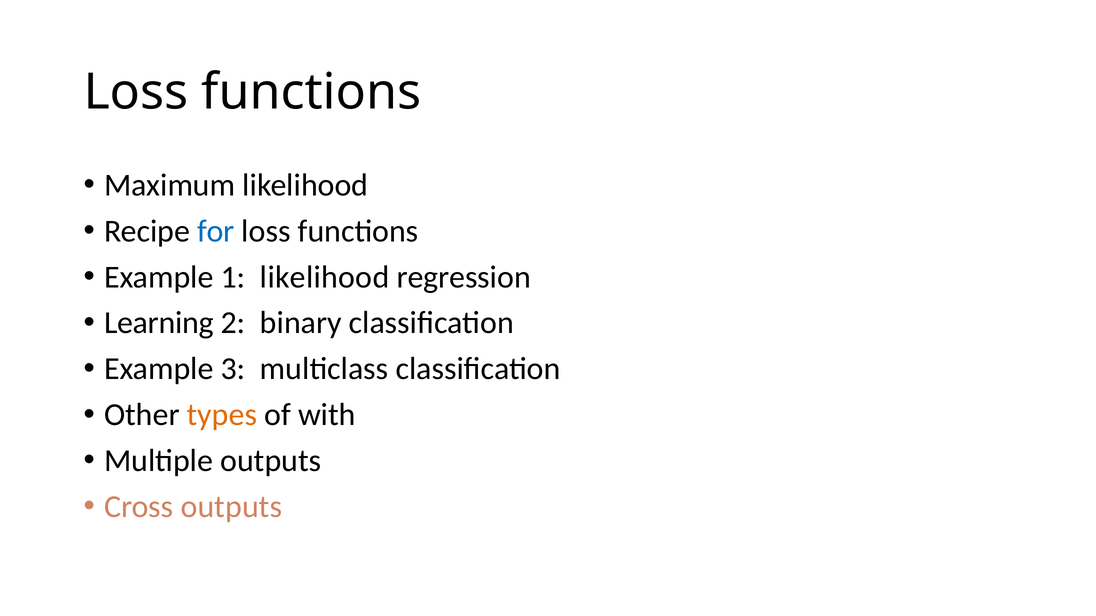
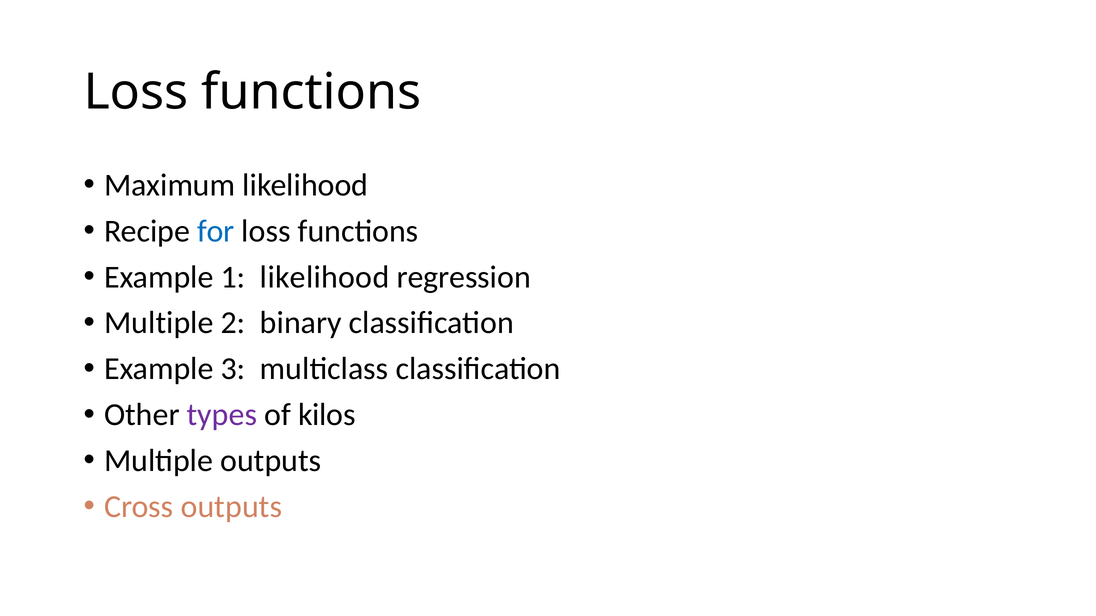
Learning at (159, 323): Learning -> Multiple
types colour: orange -> purple
with: with -> kilos
